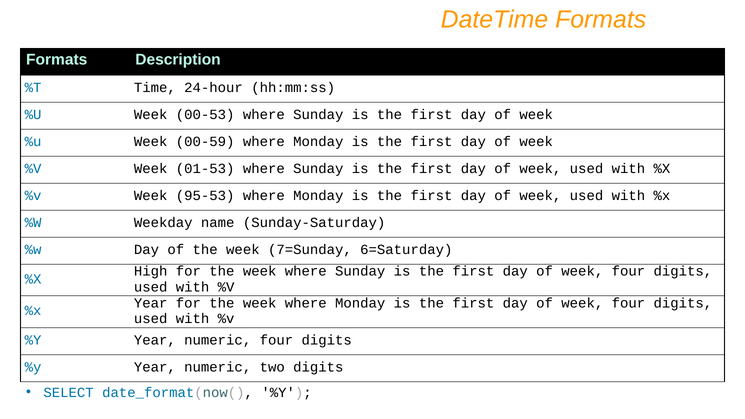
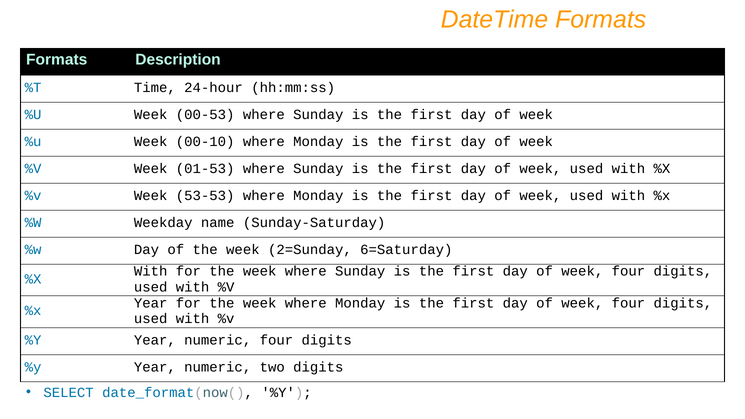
00-59: 00-59 -> 00-10
95-53: 95-53 -> 53-53
7=Sunday: 7=Sunday -> 2=Sunday
High at (151, 271): High -> With
